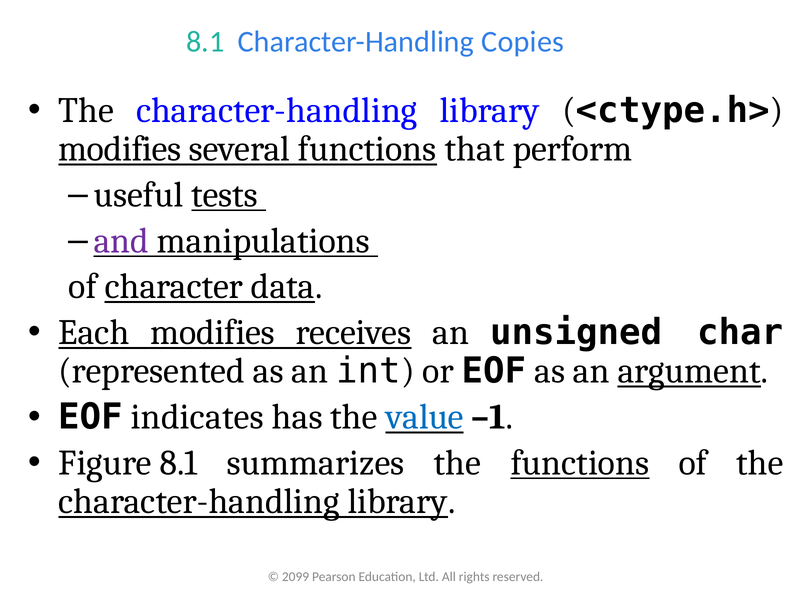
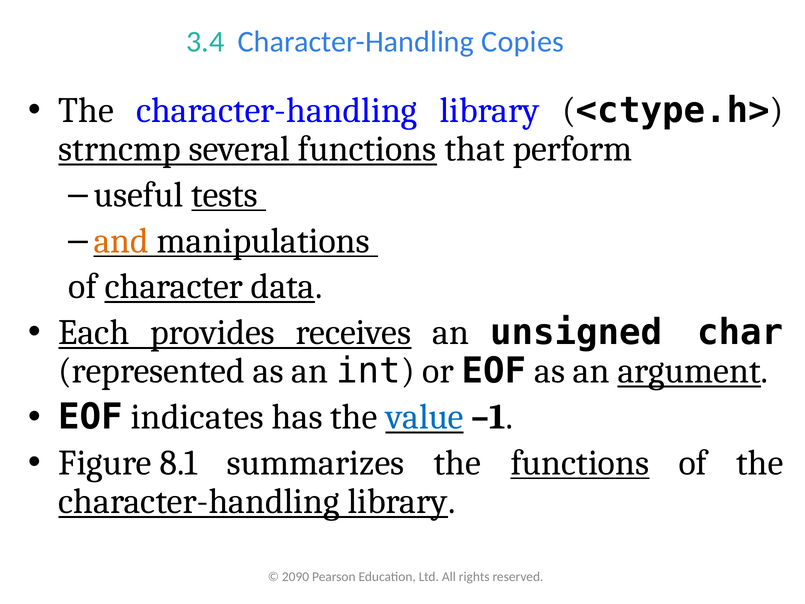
8.1 at (205, 42): 8.1 -> 3.4
modifies at (120, 149): modifies -> strncmp
and colour: purple -> orange
Each modifies: modifies -> provides
2099: 2099 -> 2090
